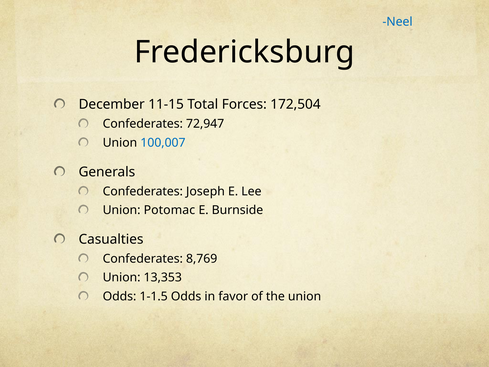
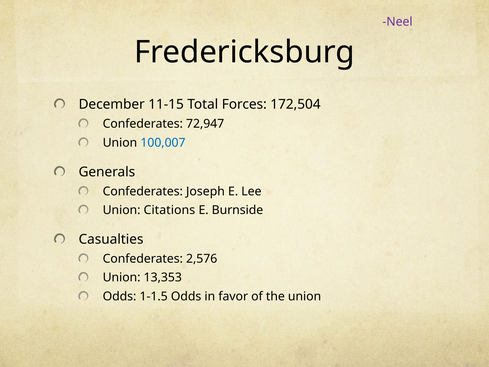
Neel colour: blue -> purple
Potomac: Potomac -> Citations
8,769: 8,769 -> 2,576
